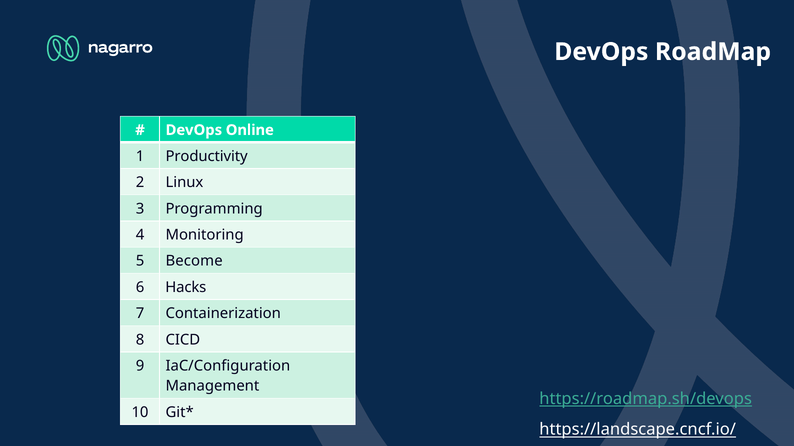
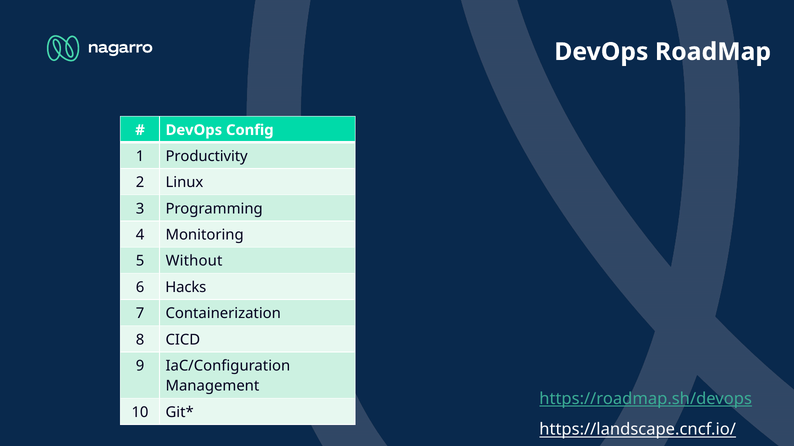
Online: Online -> Config
Become: Become -> Without
